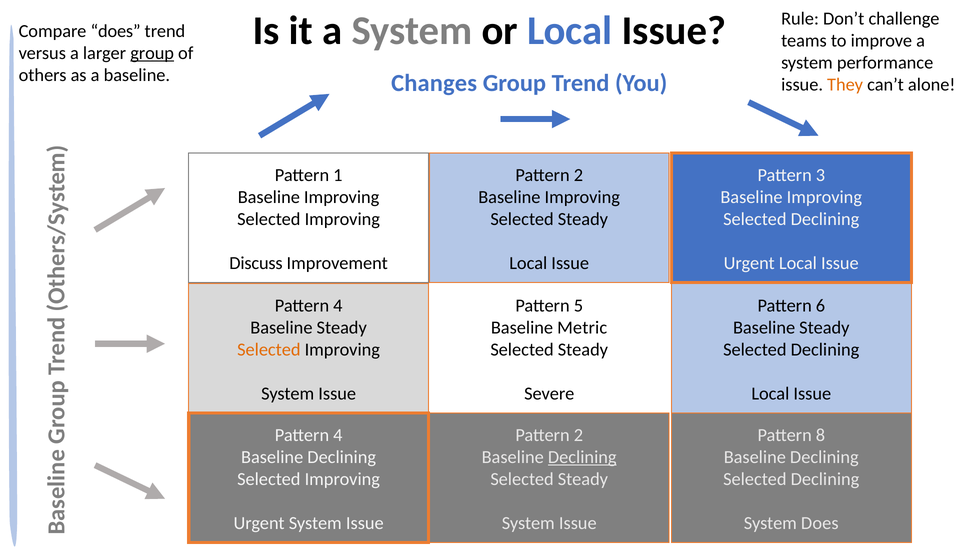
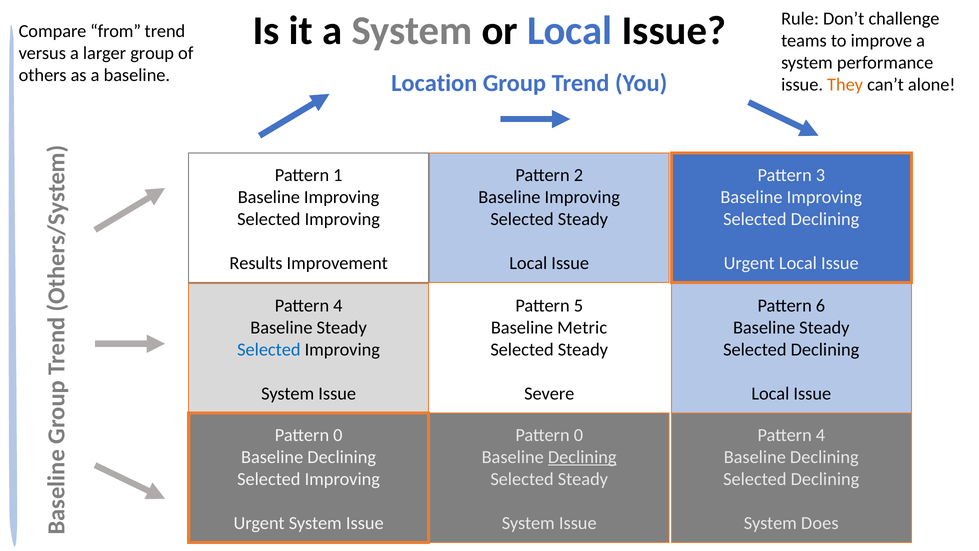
Compare does: does -> from
group at (152, 53) underline: present -> none
Changes: Changes -> Location
Discuss: Discuss -> Results
Selected at (269, 349) colour: orange -> blue
4 at (338, 435): 4 -> 0
2 at (578, 435): 2 -> 0
8 at (821, 435): 8 -> 4
